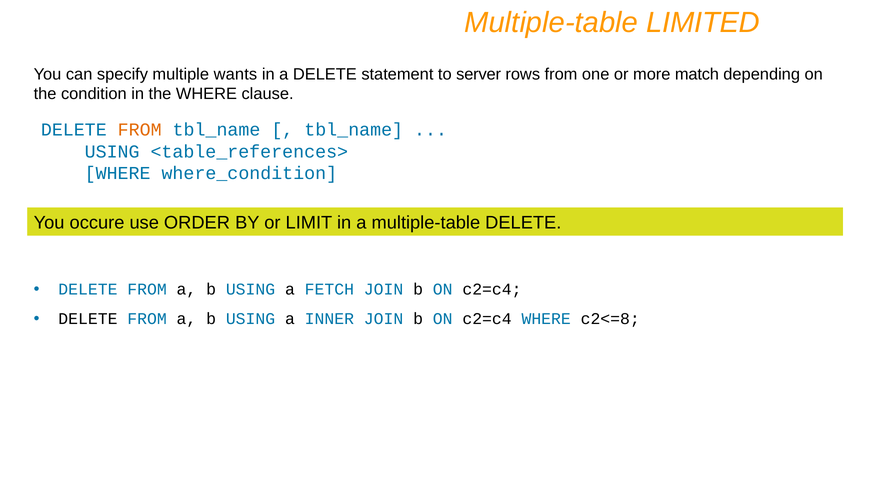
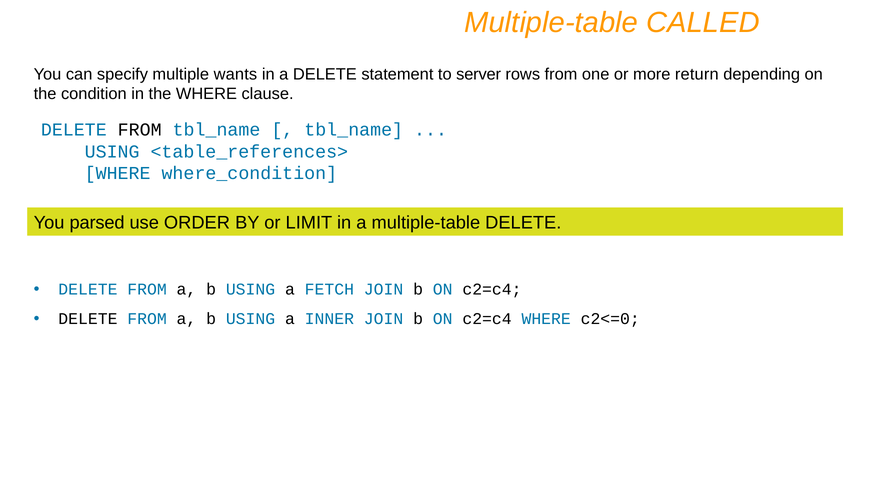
LIMITED: LIMITED -> CALLED
match: match -> return
FROM at (140, 130) colour: orange -> black
occure: occure -> parsed
c2<=8: c2<=8 -> c2<=0
